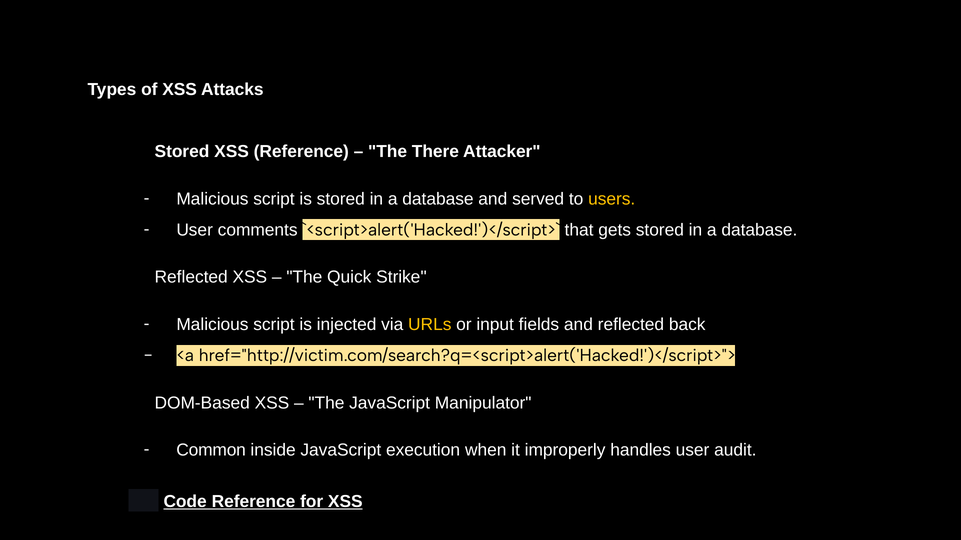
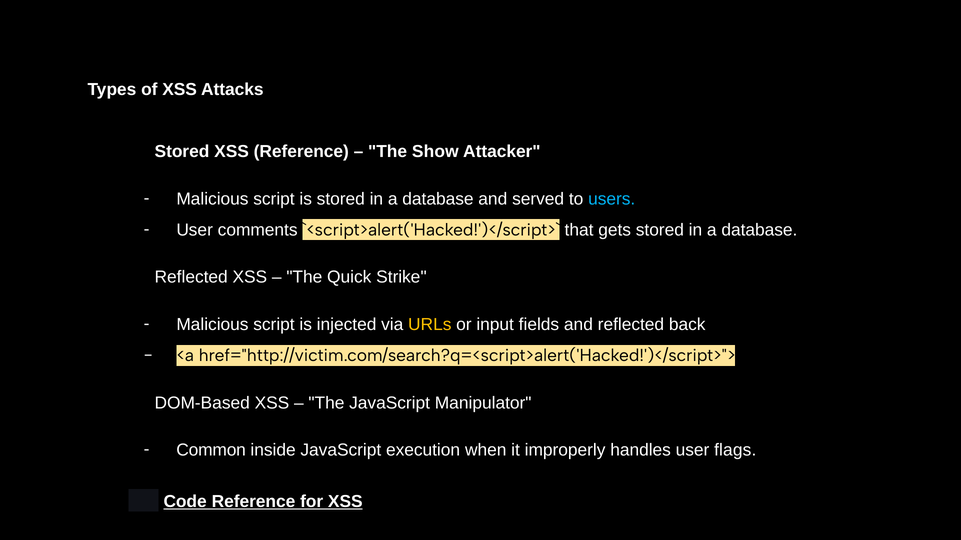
There: There -> Show
users colour: yellow -> light blue
audit: audit -> flags
